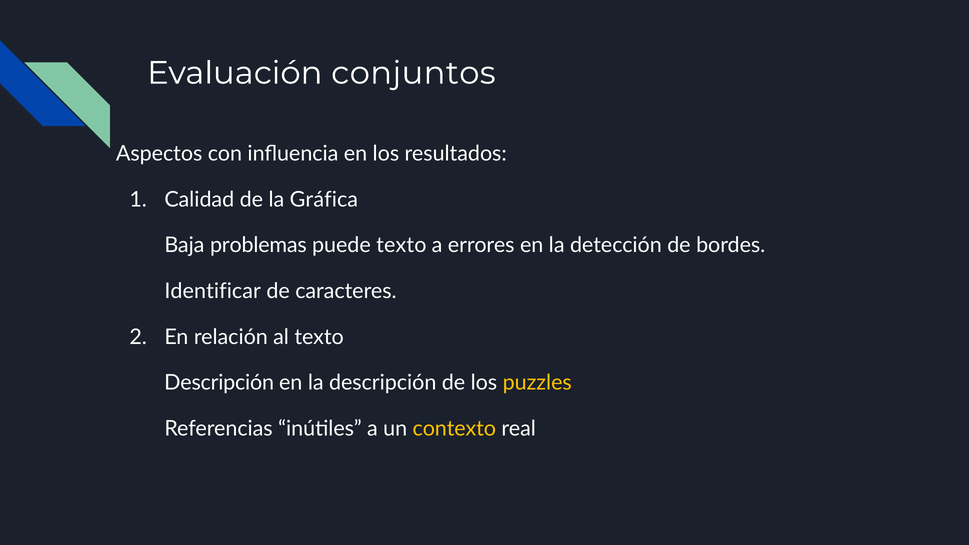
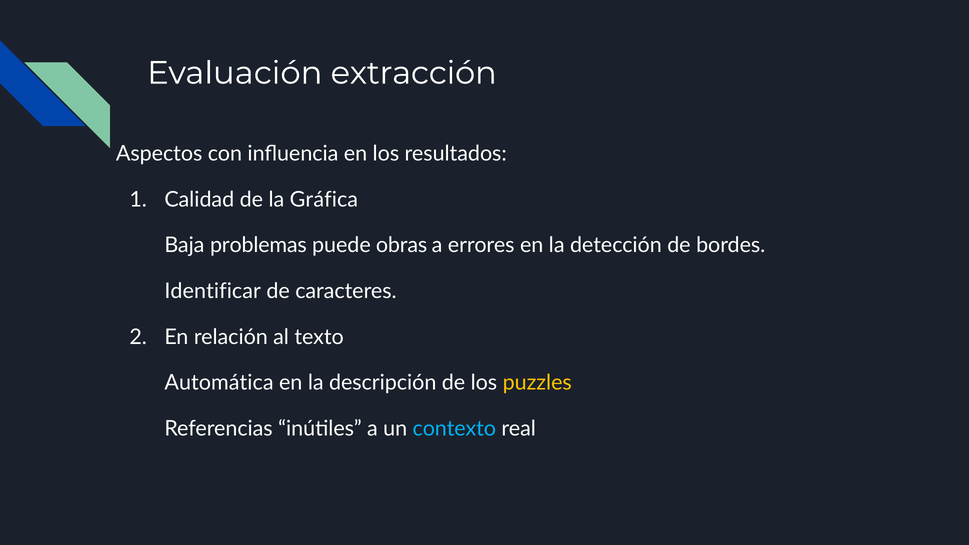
conjuntos: conjuntos -> extracción
puede texto: texto -> obras
Descripción at (219, 383): Descripción -> Automática
contexto colour: yellow -> light blue
